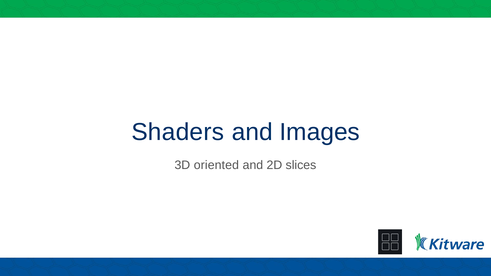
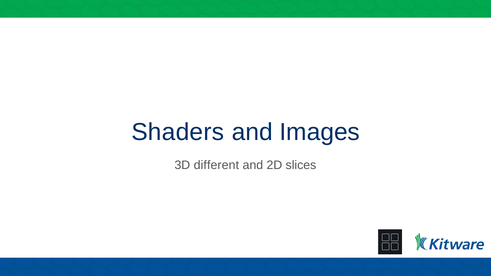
oriented: oriented -> different
